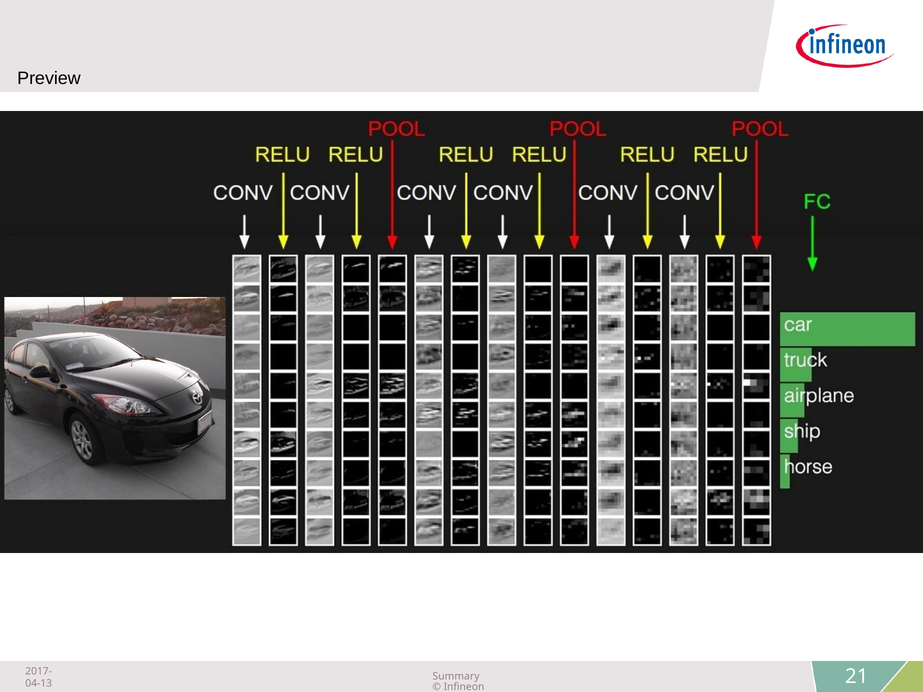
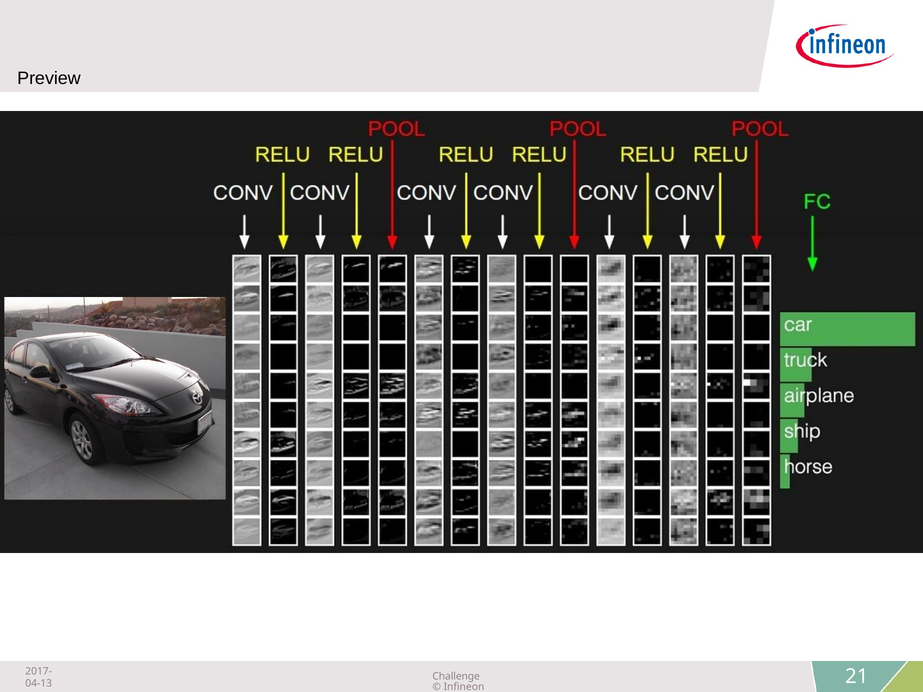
Summary: Summary -> Challenge
